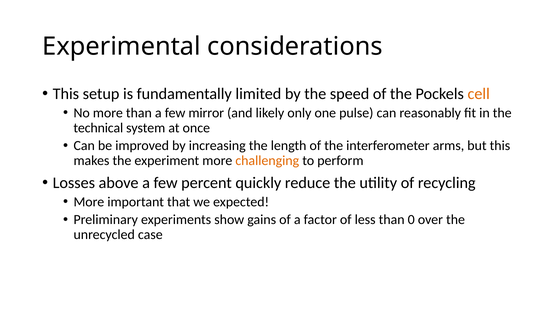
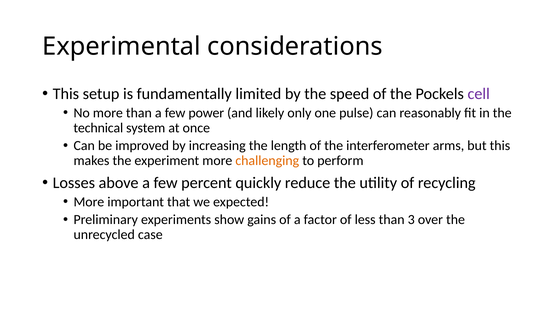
cell colour: orange -> purple
mirror: mirror -> power
0: 0 -> 3
